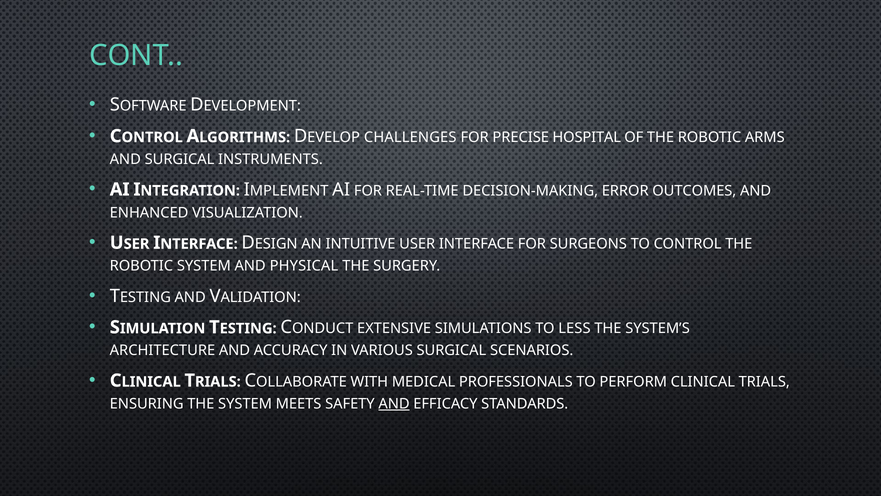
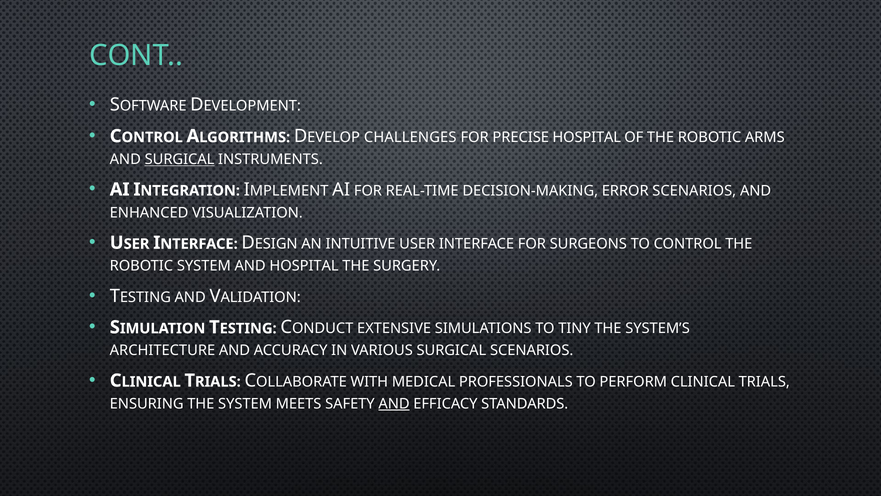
SURGICAL at (180, 159) underline: none -> present
ERROR OUTCOMES: OUTCOMES -> SCENARIOS
AND PHYSICAL: PHYSICAL -> HOSPITAL
LESS: LESS -> TINY
